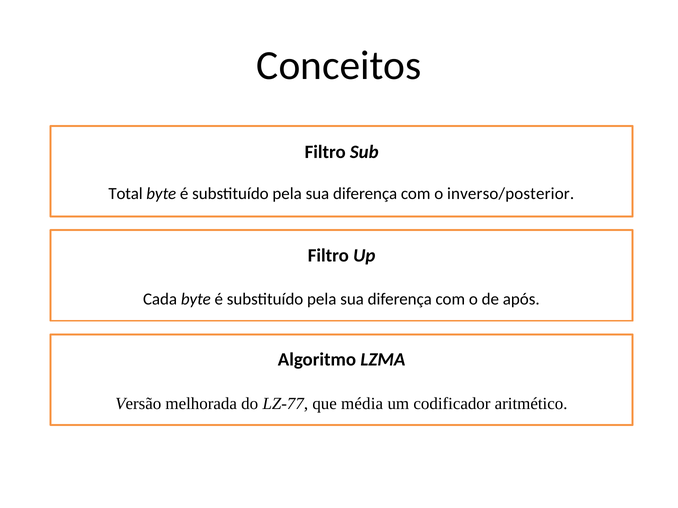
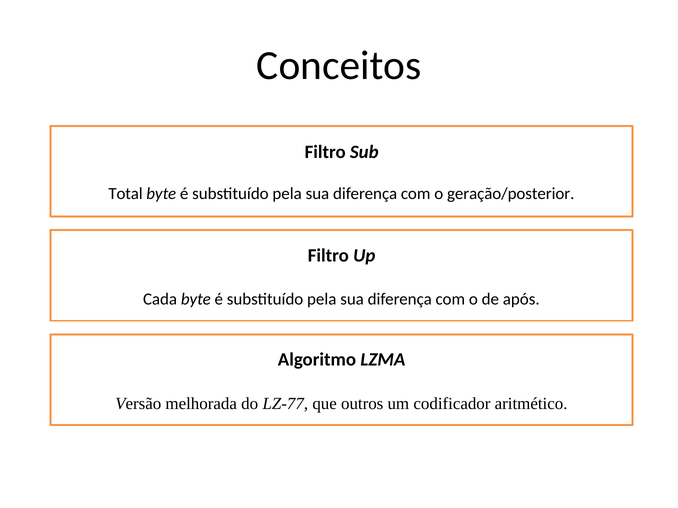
inverso/posterior: inverso/posterior -> geração/posterior
média: média -> outros
